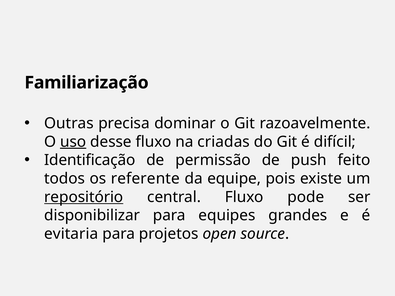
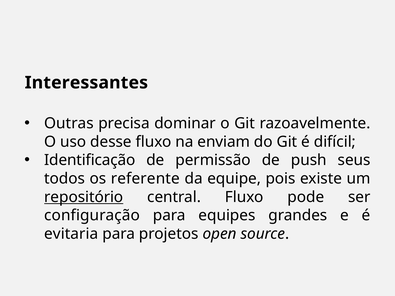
Familiarização: Familiarização -> Interessantes
uso underline: present -> none
criadas: criadas -> enviam
feito: feito -> seus
disponibilizar: disponibilizar -> configuração
